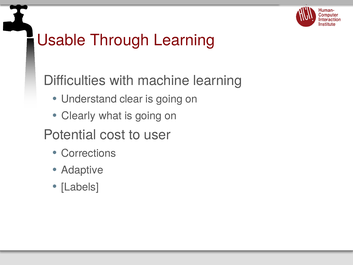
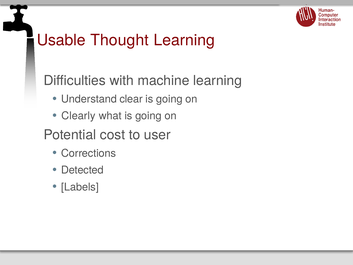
Through: Through -> Thought
Adaptive: Adaptive -> Detected
